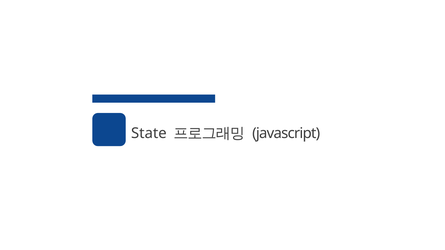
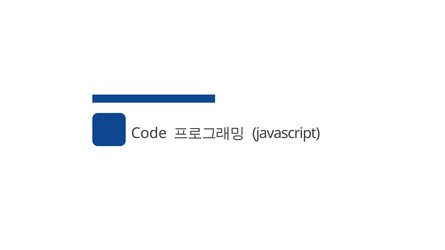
State: State -> Code
